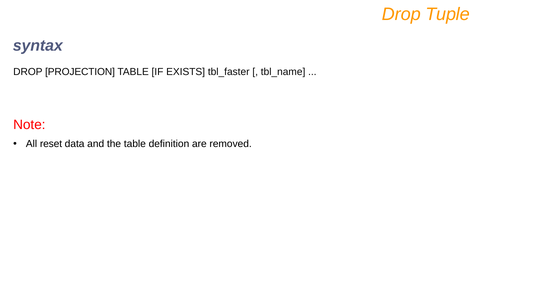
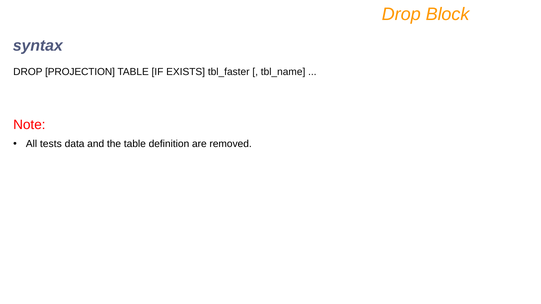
Tuple: Tuple -> Block
reset: reset -> tests
